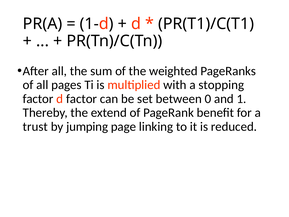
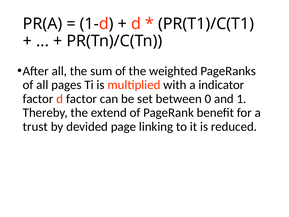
stopping: stopping -> indicator
jumping: jumping -> devided
